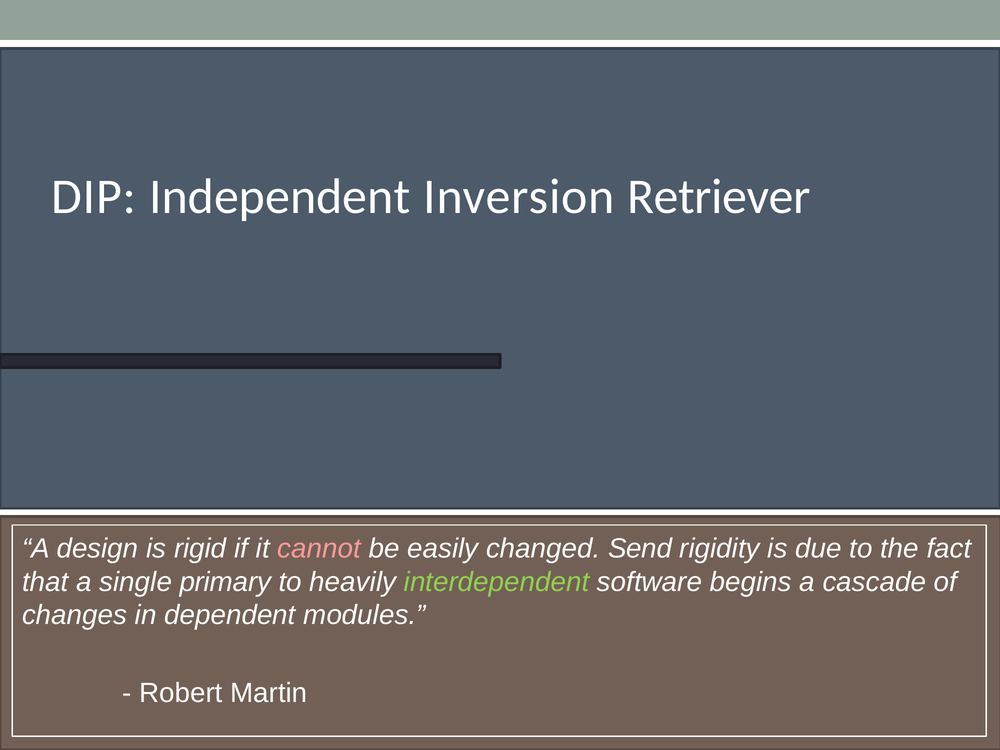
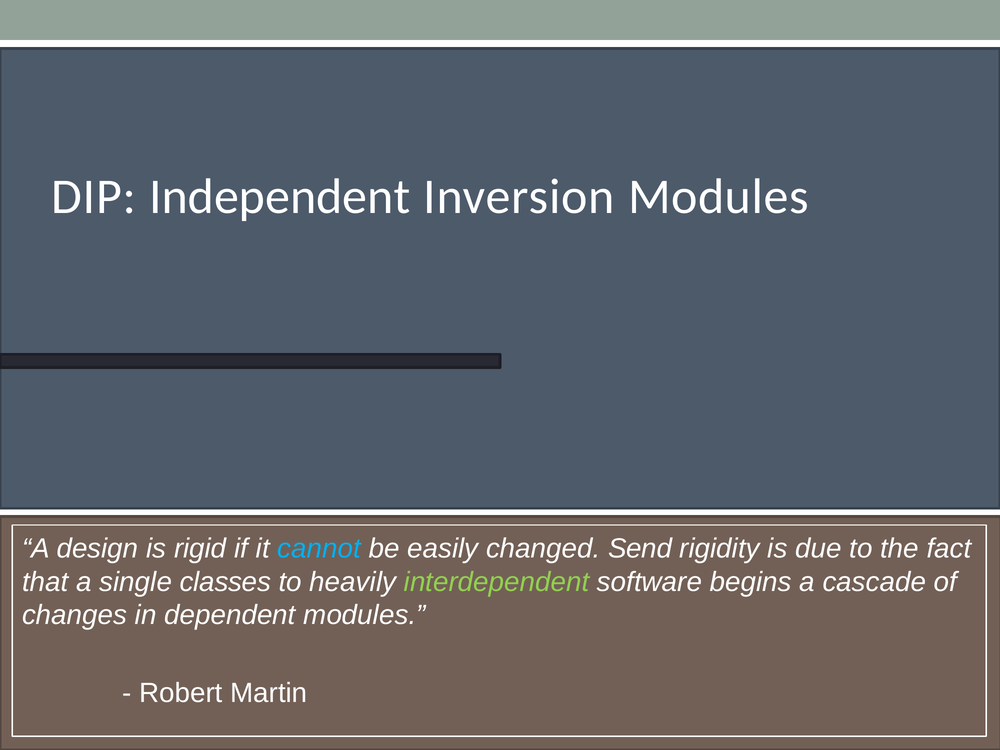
Inversion Retriever: Retriever -> Modules
cannot colour: pink -> light blue
primary: primary -> classes
